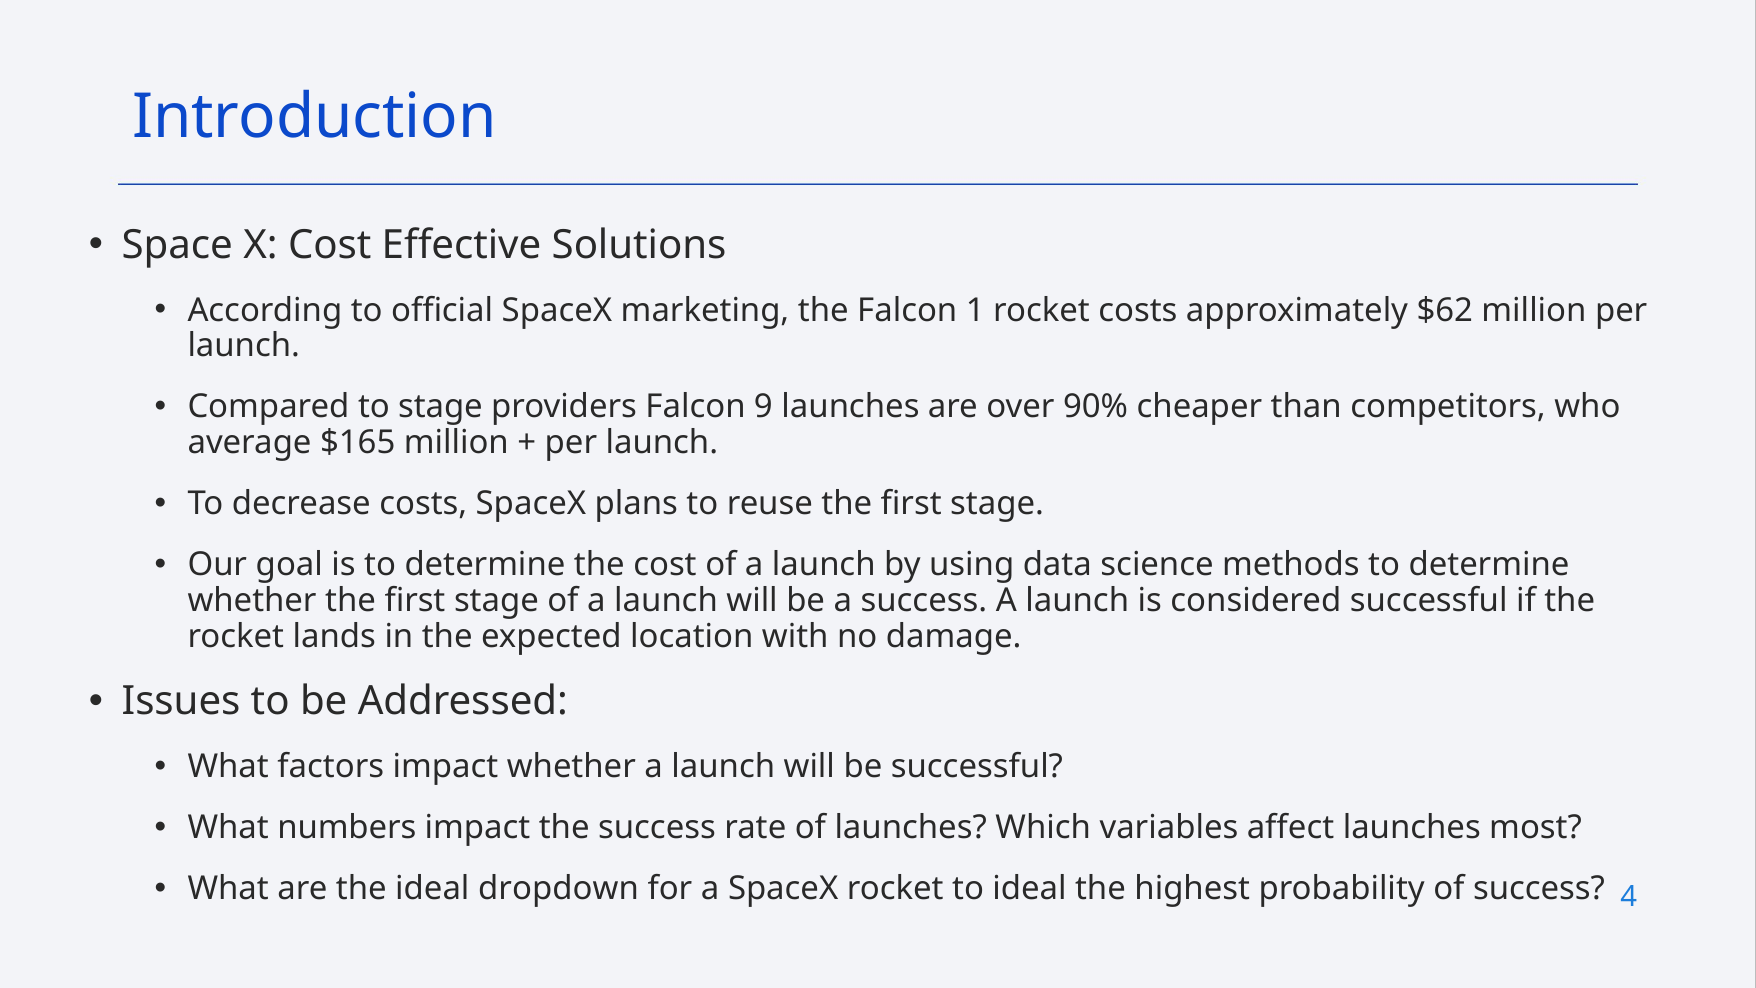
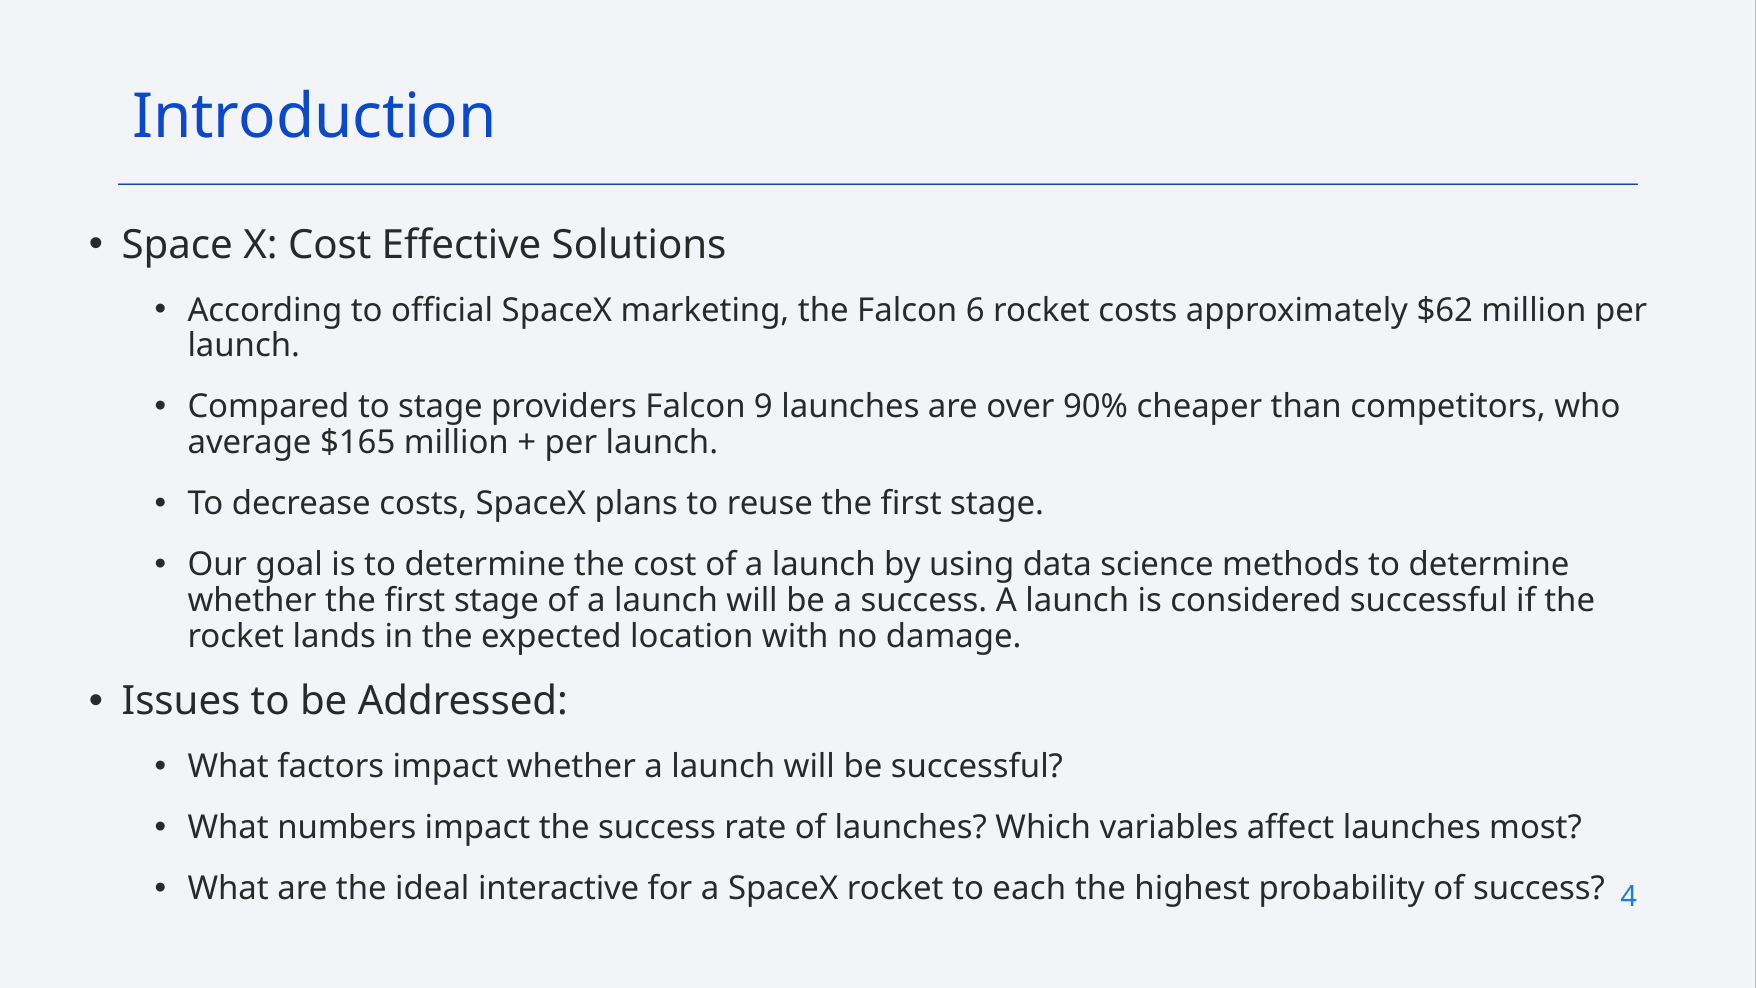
1: 1 -> 6
dropdown: dropdown -> interactive
to ideal: ideal -> each
